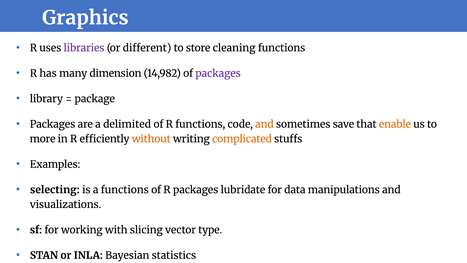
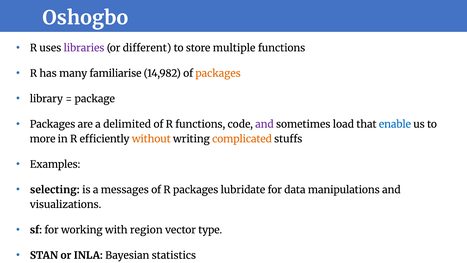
Graphics: Graphics -> Oshogbo
cleaning: cleaning -> multiple
dimension: dimension -> familiarise
packages at (218, 73) colour: purple -> orange
and at (264, 124) colour: orange -> purple
save: save -> load
enable colour: orange -> blue
a functions: functions -> messages
slicing: slicing -> region
